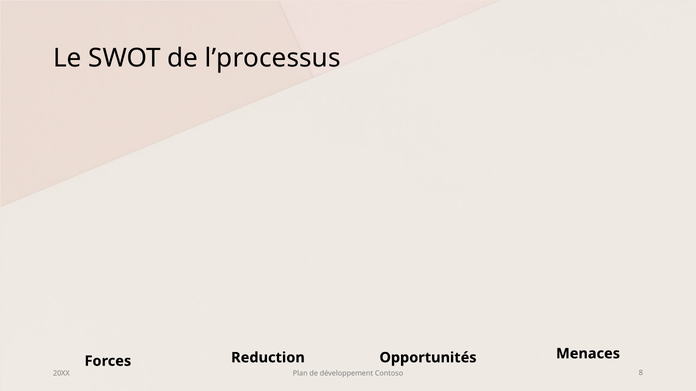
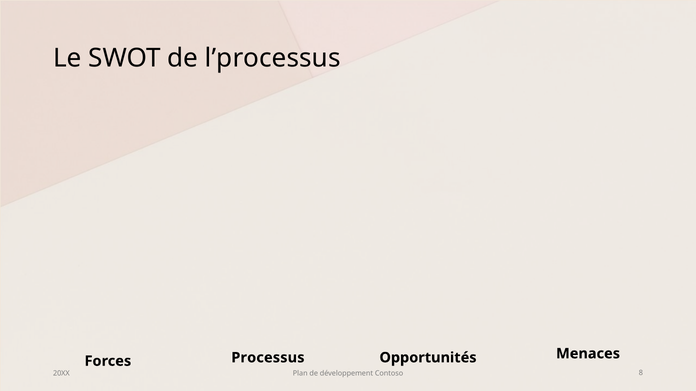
Reduction: Reduction -> Processus
